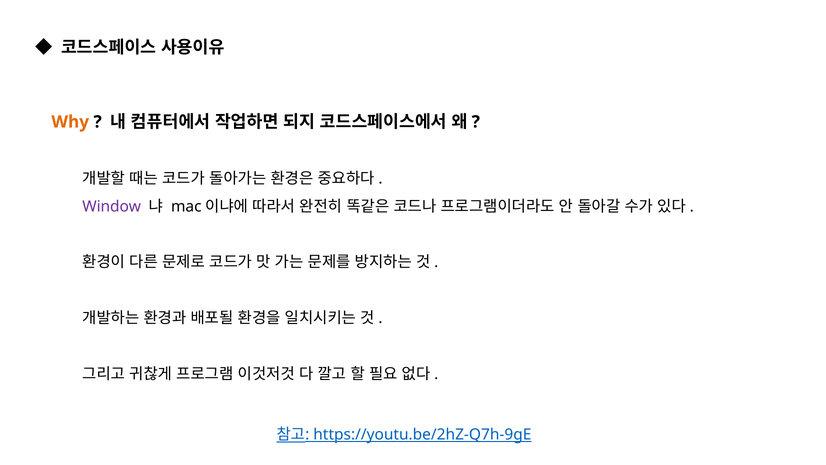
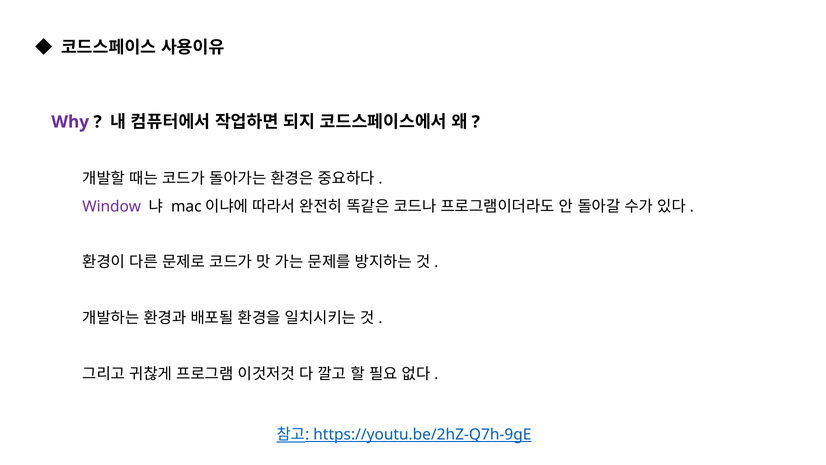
Why colour: orange -> purple
